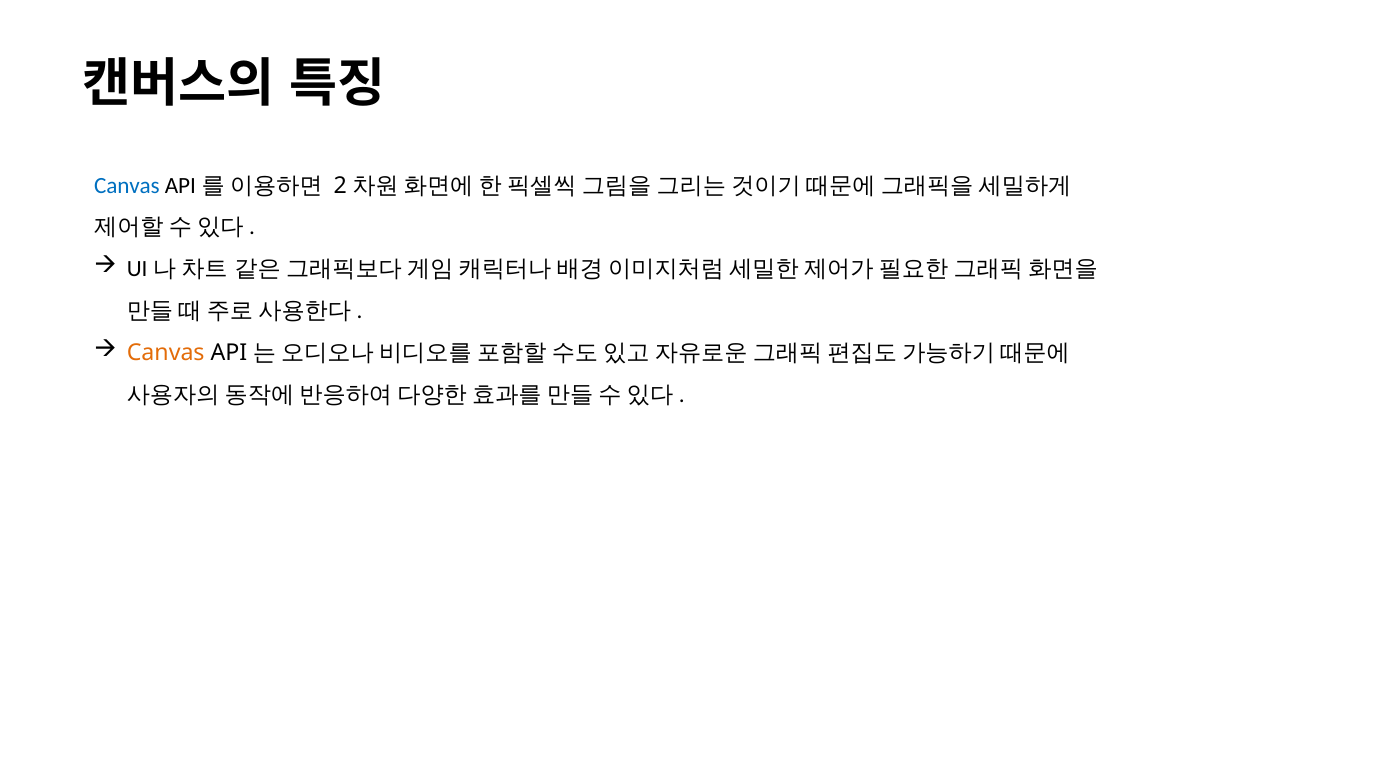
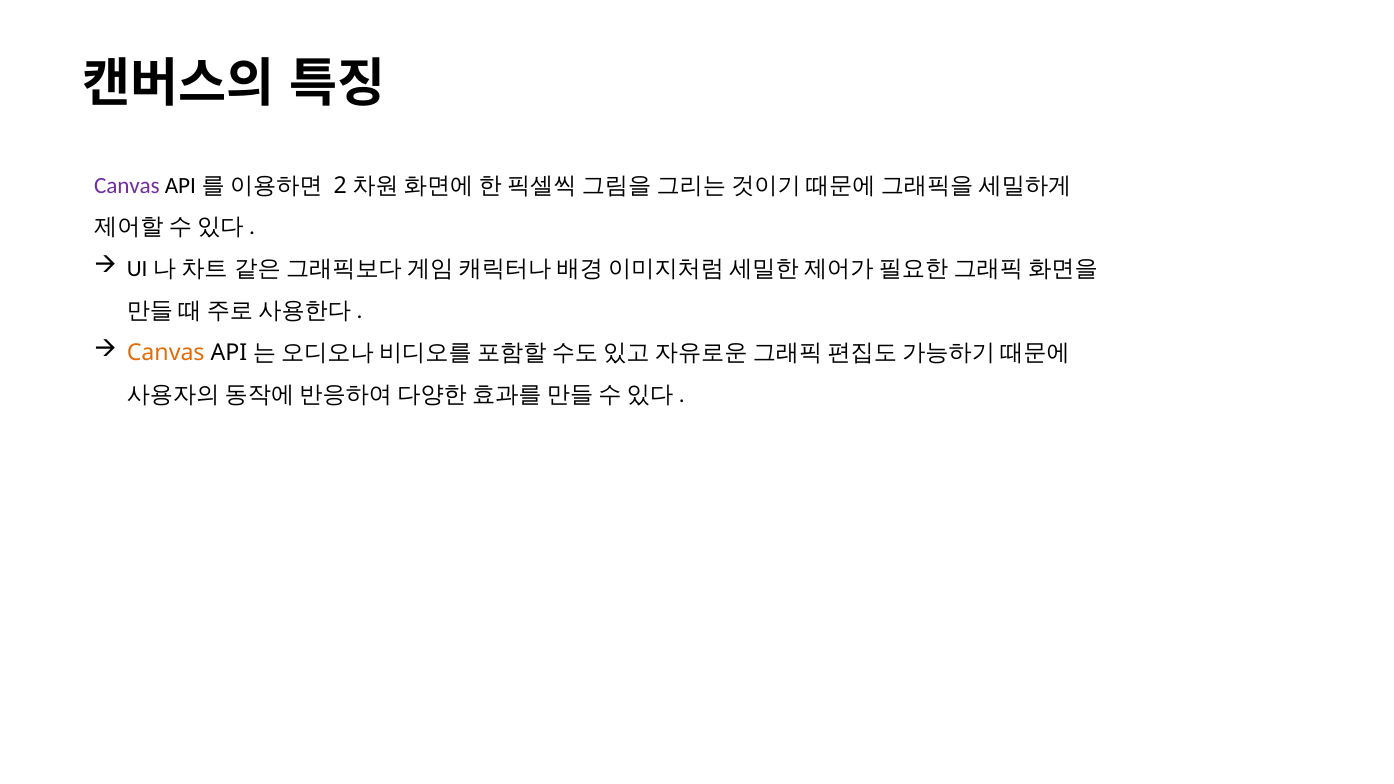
Canvas at (127, 186) colour: blue -> purple
